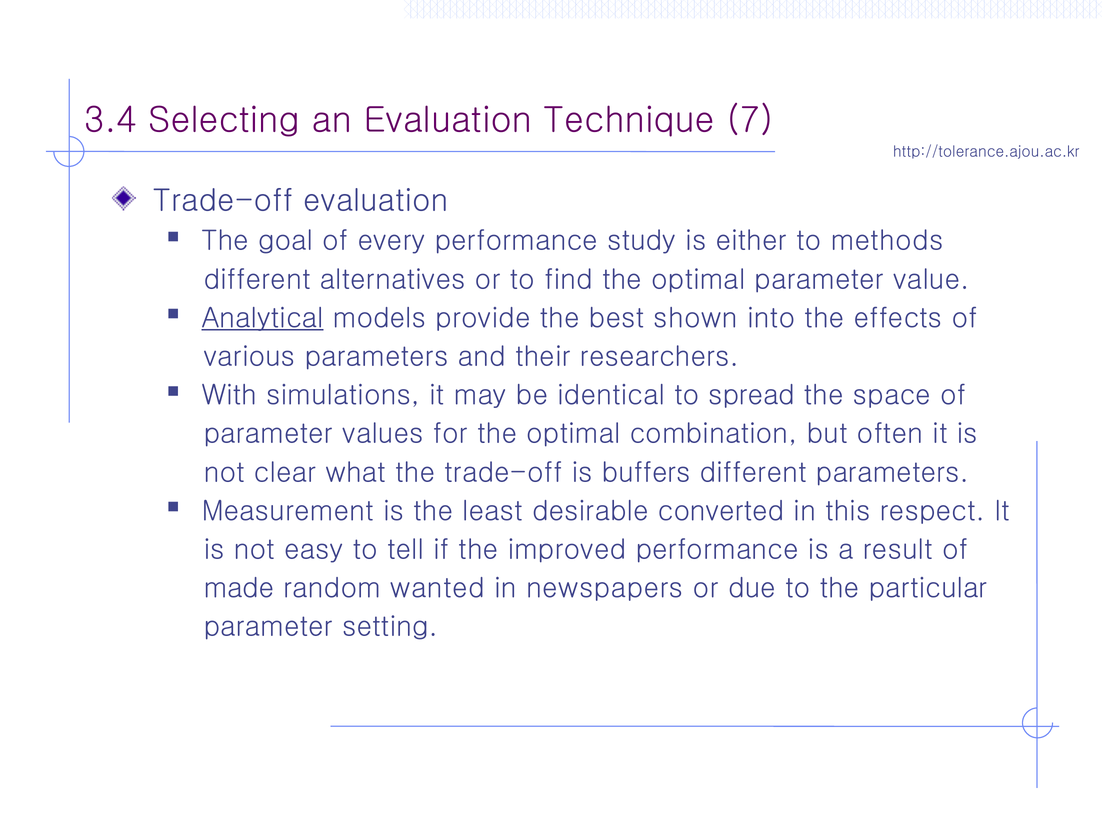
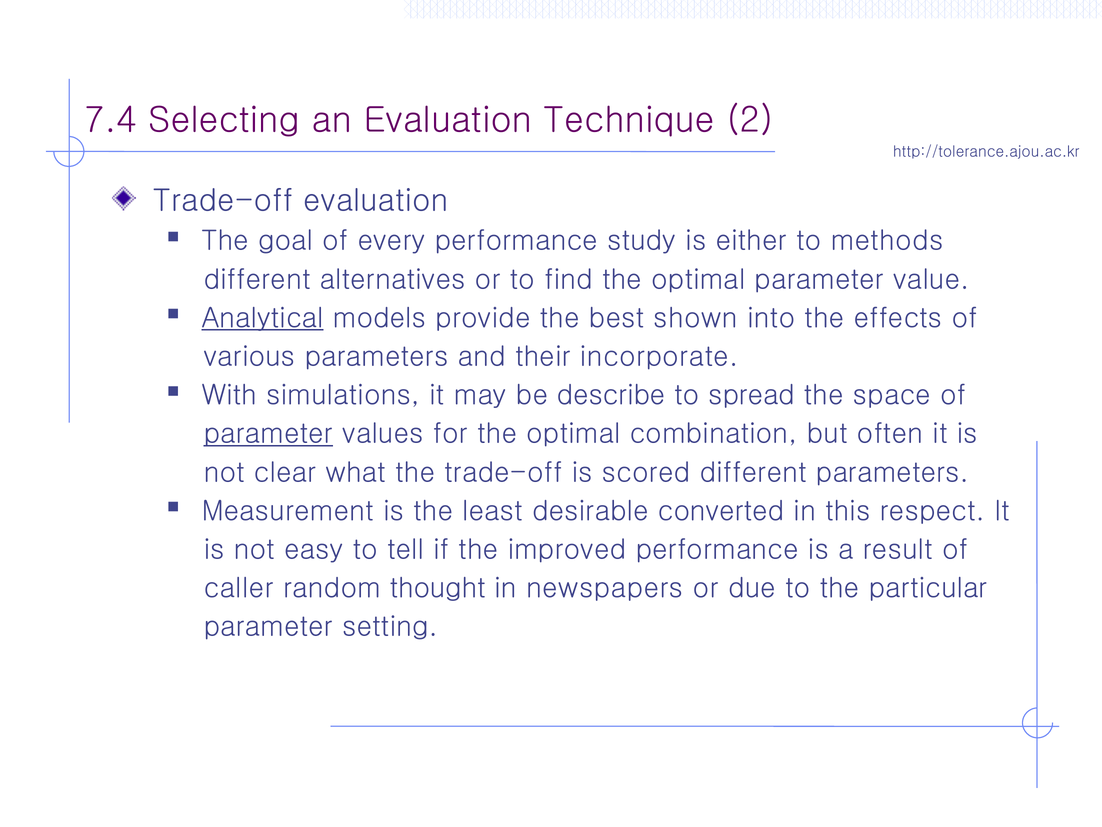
3.4: 3.4 -> 7.4
7: 7 -> 2
researchers: researchers -> incorporate
identical: identical -> describe
parameter at (268, 434) underline: none -> present
buffers: buffers -> scored
made: made -> caller
wanted: wanted -> thought
